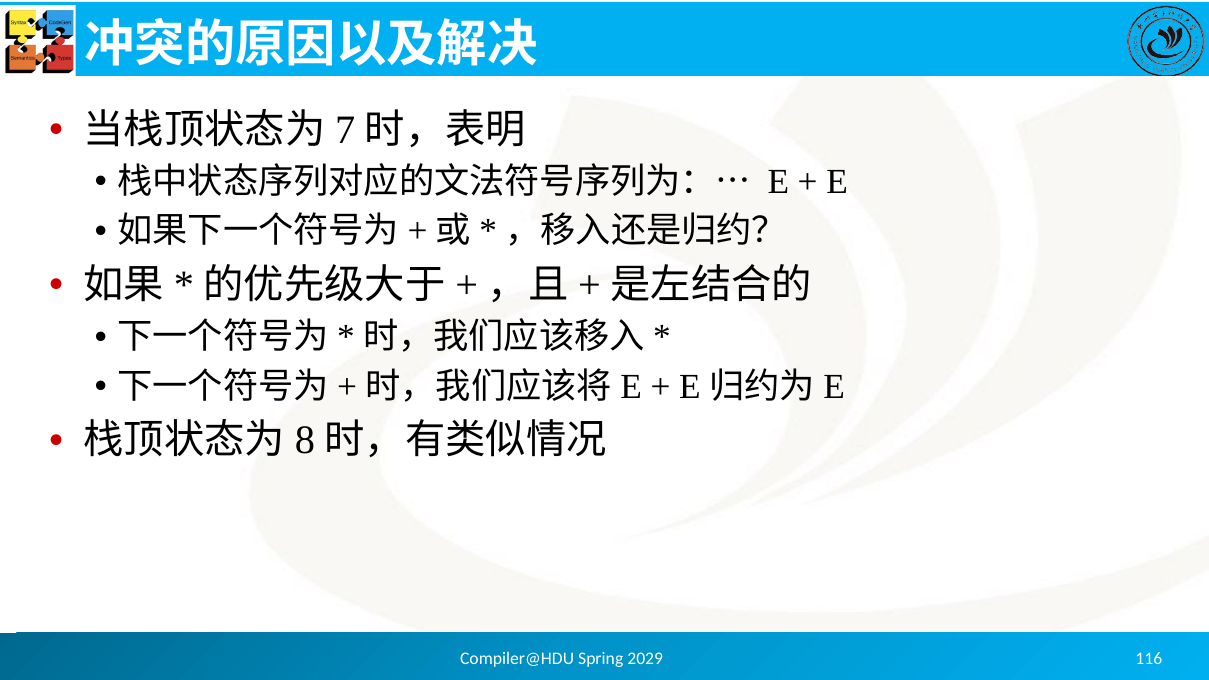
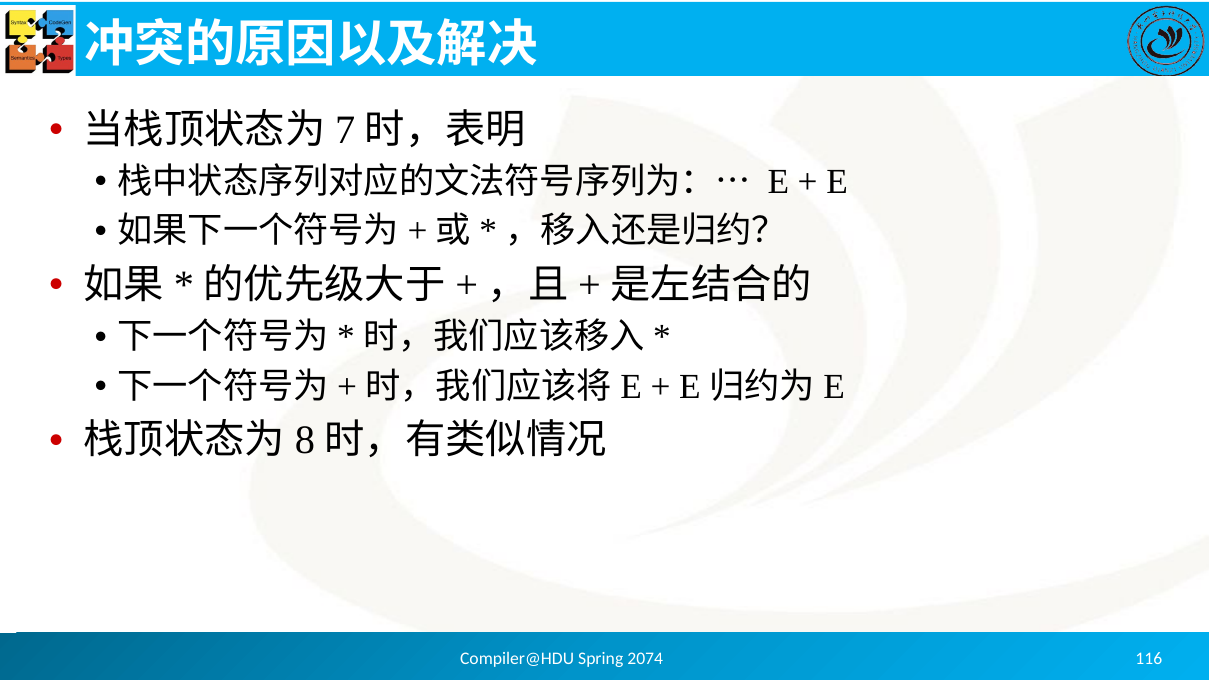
2029: 2029 -> 2074
